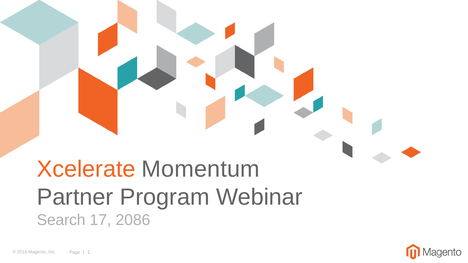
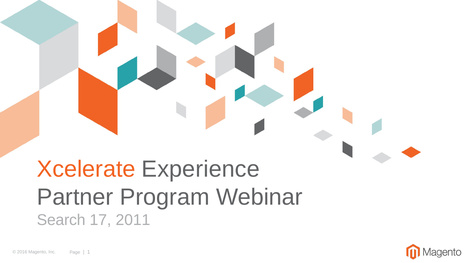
Momentum: Momentum -> Experience
2086: 2086 -> 2011
